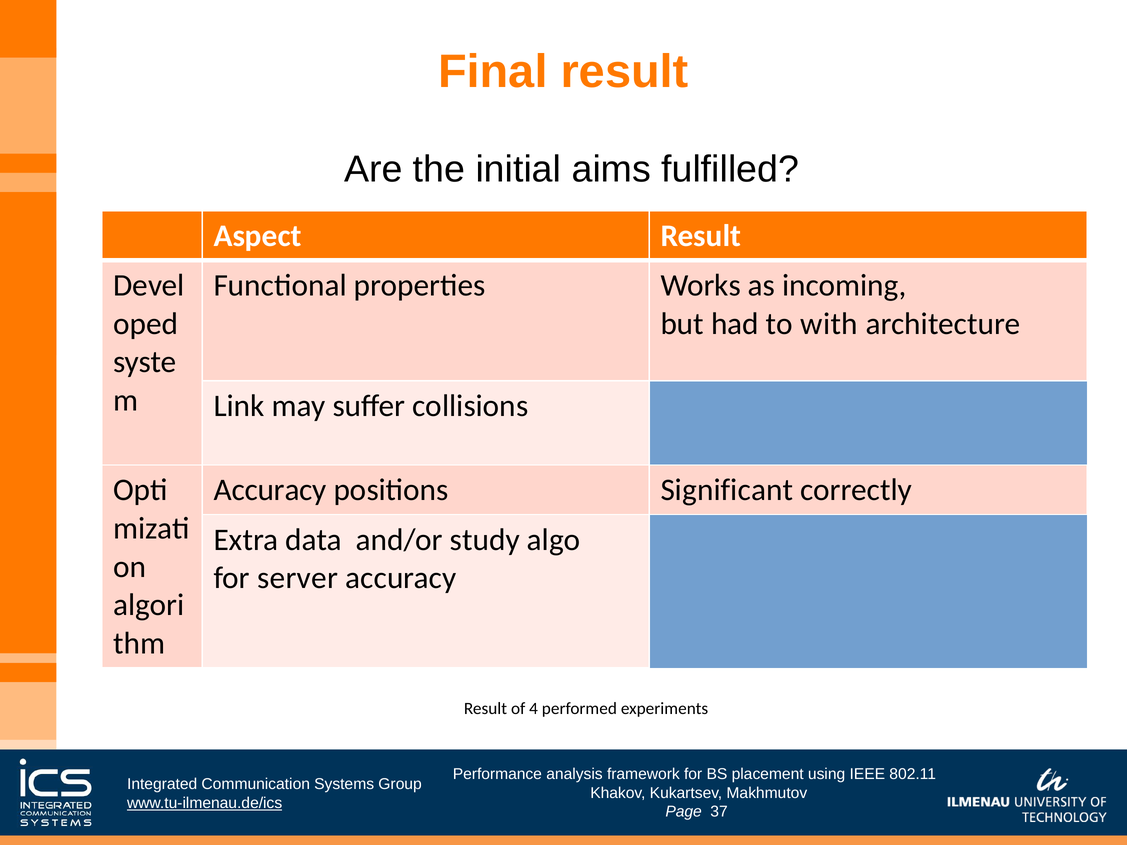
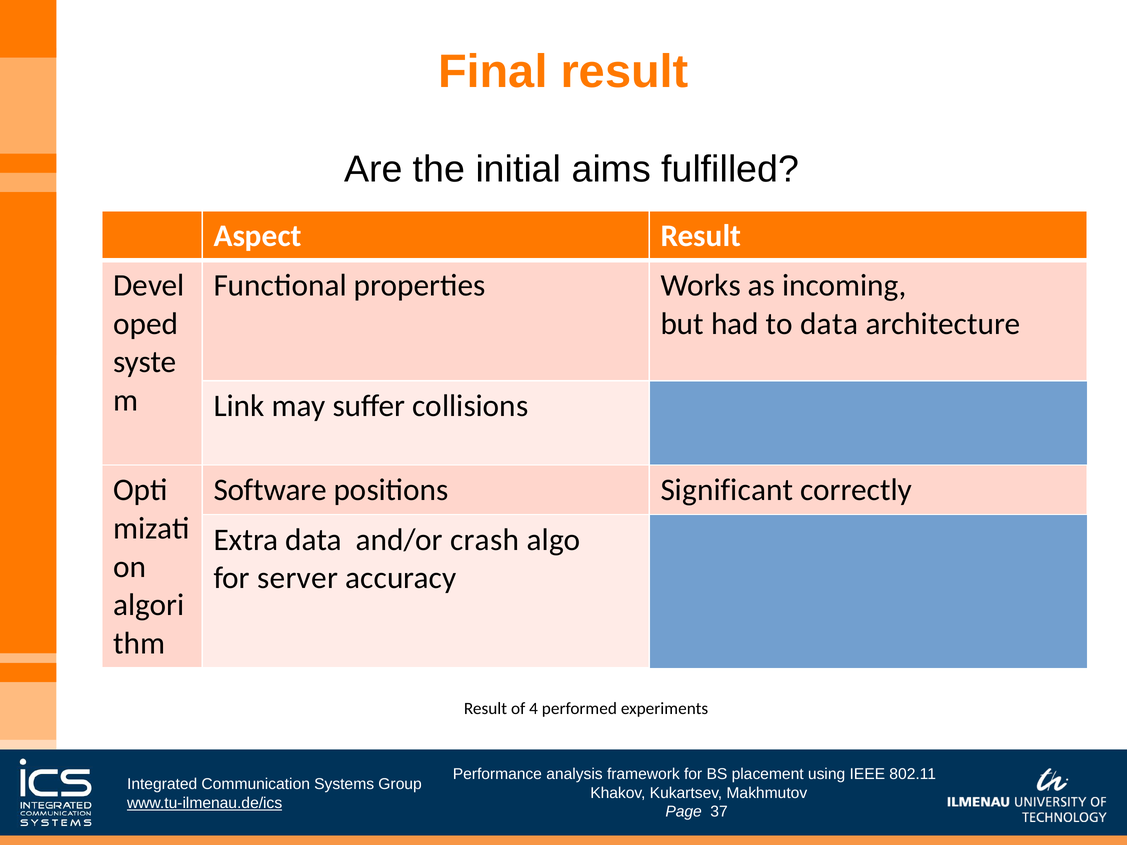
to with: with -> data
Accuracy at (270, 490): Accuracy -> Software
study: study -> crash
